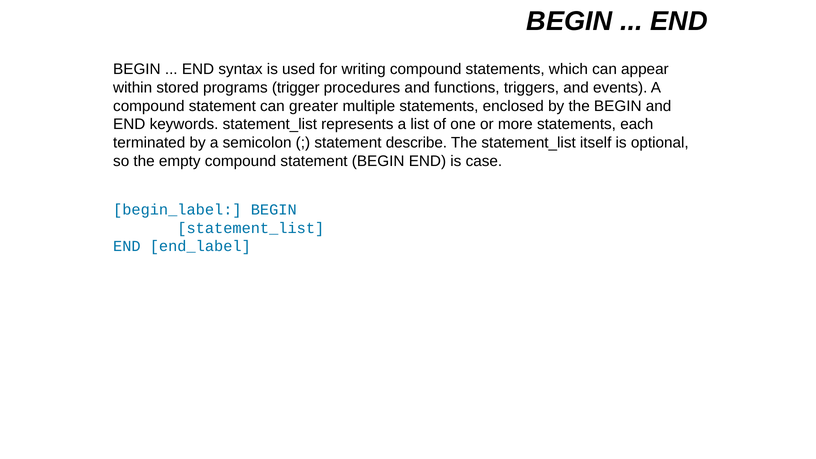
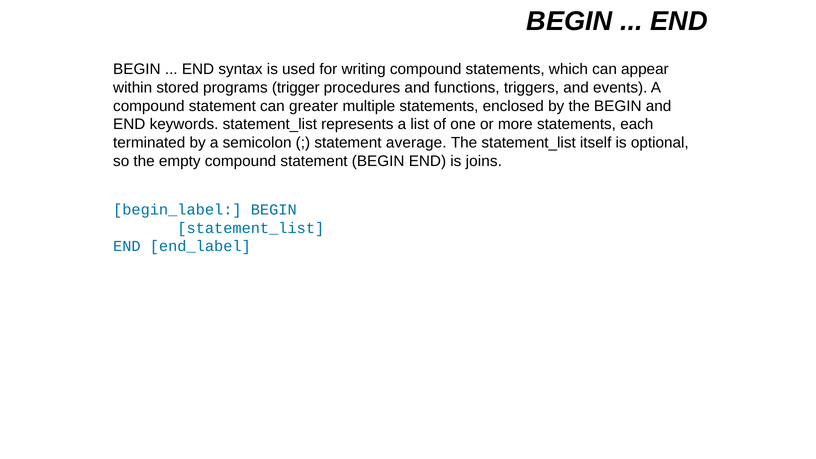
describe: describe -> average
case: case -> joins
